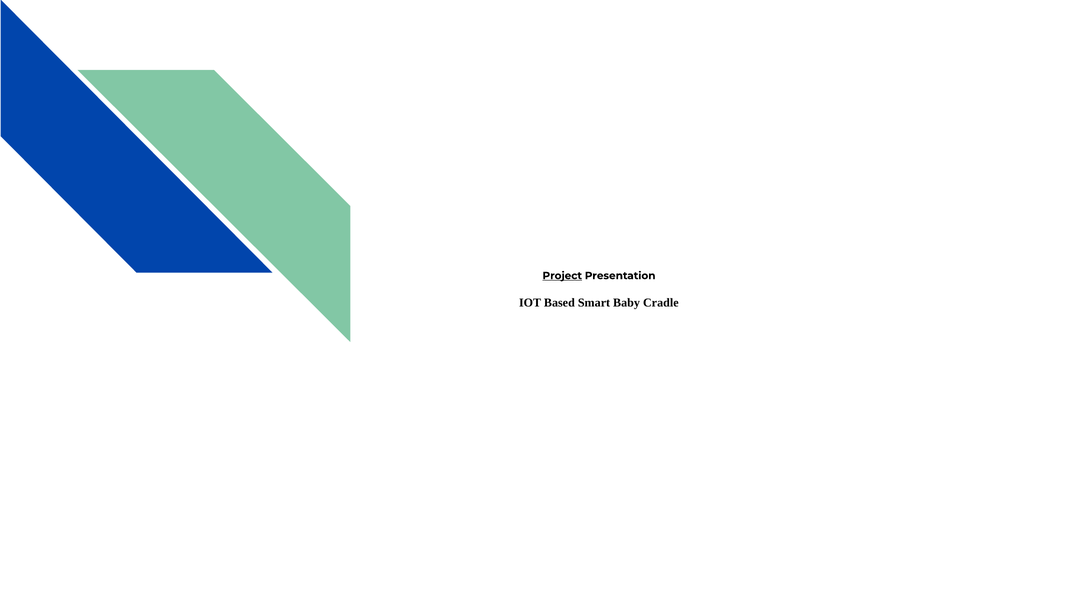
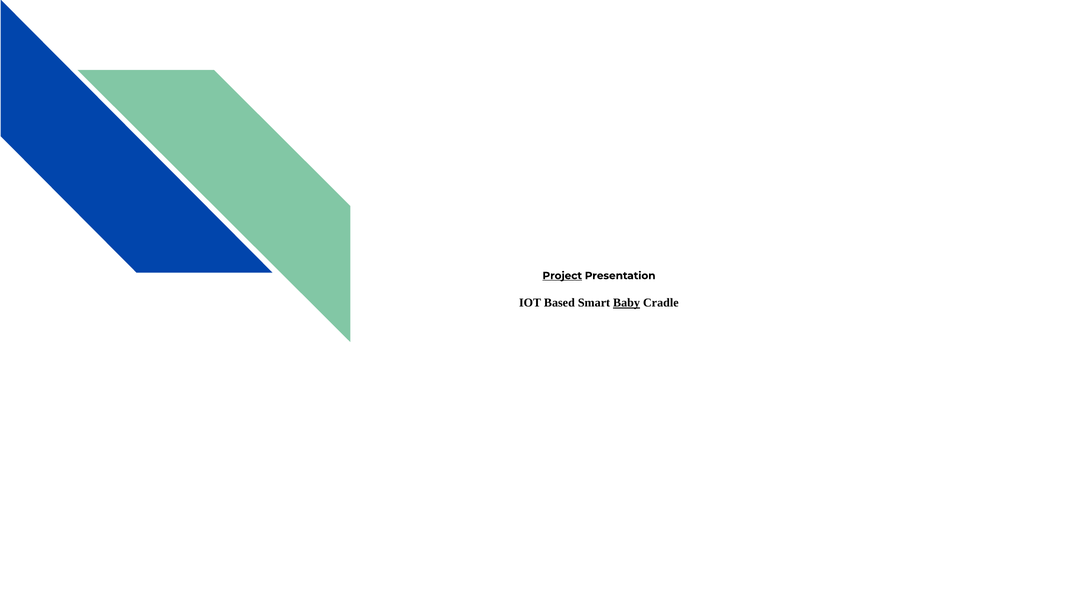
Baby underline: none -> present
